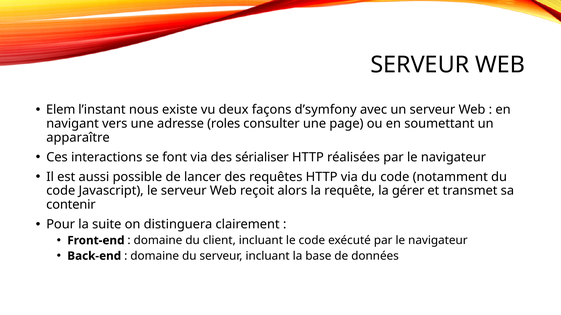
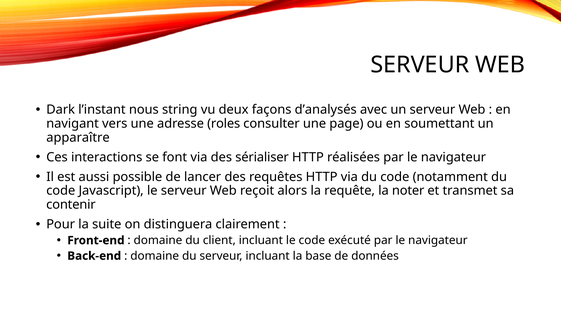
Elem: Elem -> Dark
existe: existe -> string
d’symfony: d’symfony -> d’analysés
gérer: gérer -> noter
